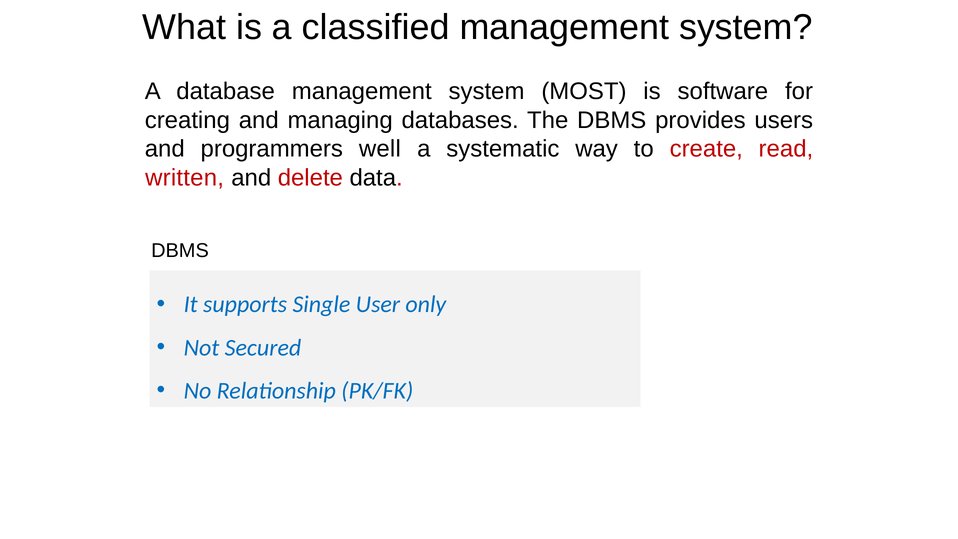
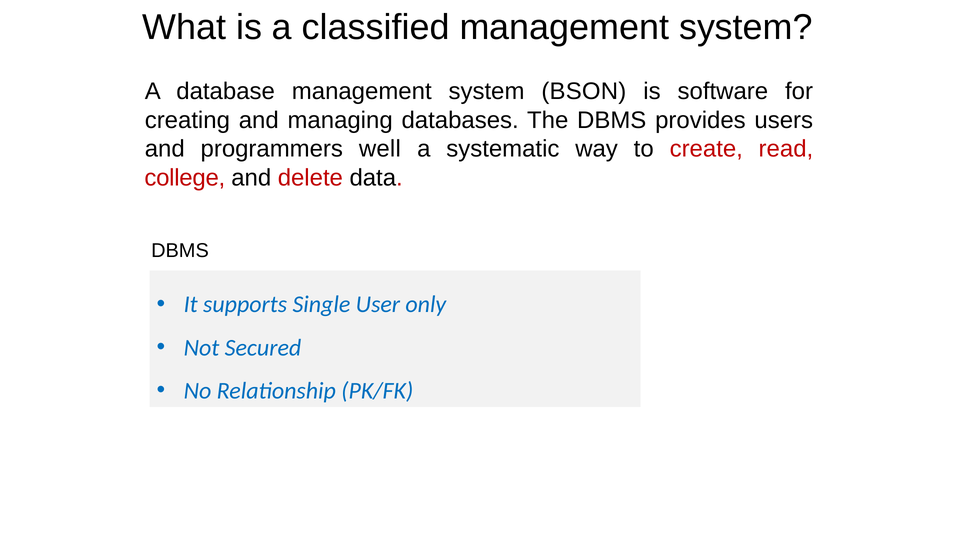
MOST: MOST -> BSON
written: written -> college
